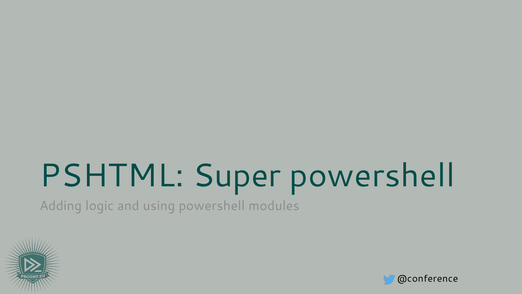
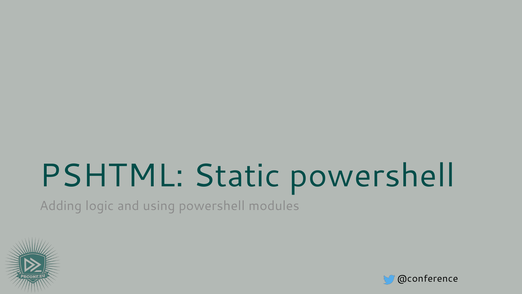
Super: Super -> Static
